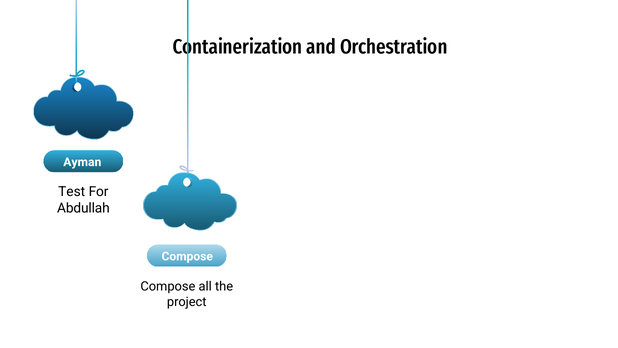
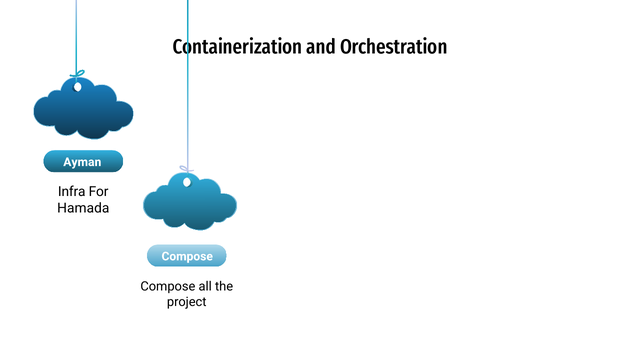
Test: Test -> Infra
Abdullah: Abdullah -> Hamada
